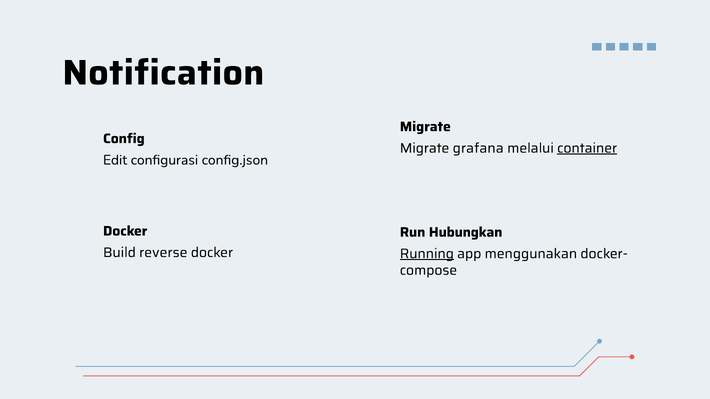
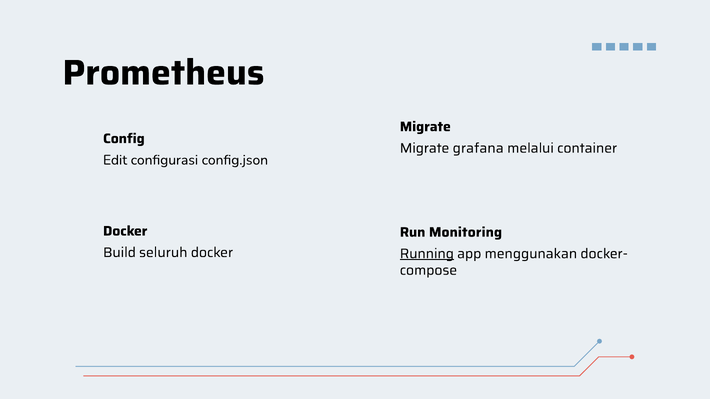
Notification: Notification -> Prometheus
container underline: present -> none
Hubungkan: Hubungkan -> Monitoring
reverse: reverse -> seluruh
